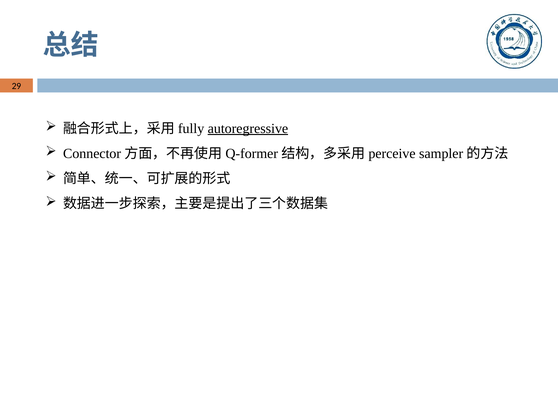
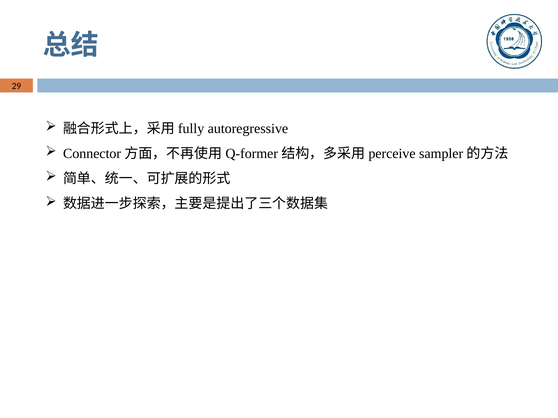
autoregressive underline: present -> none
